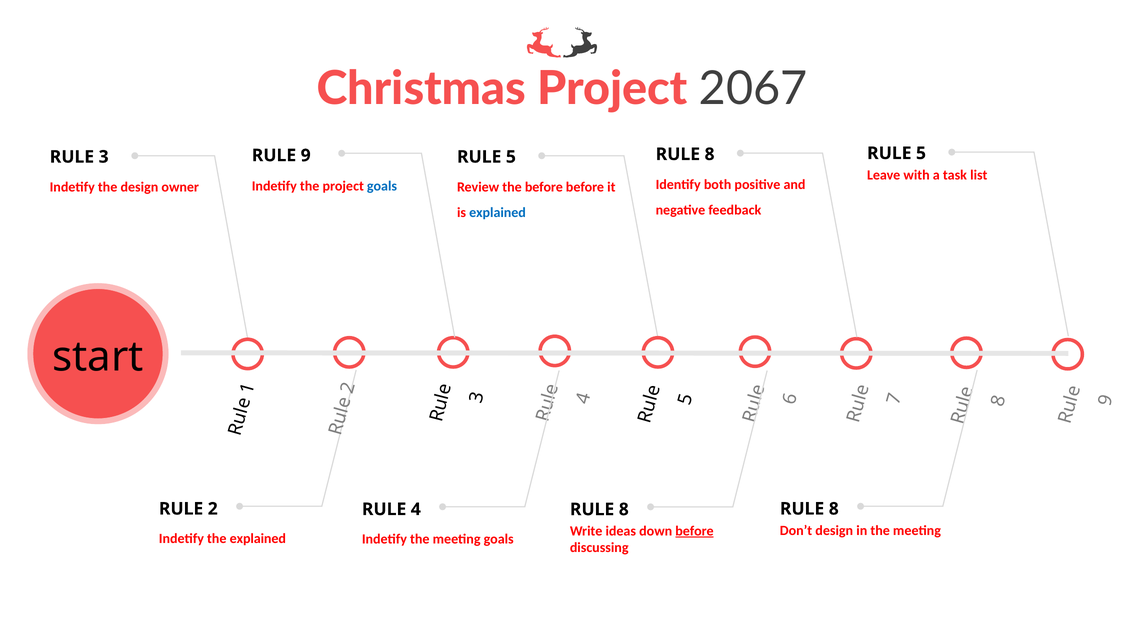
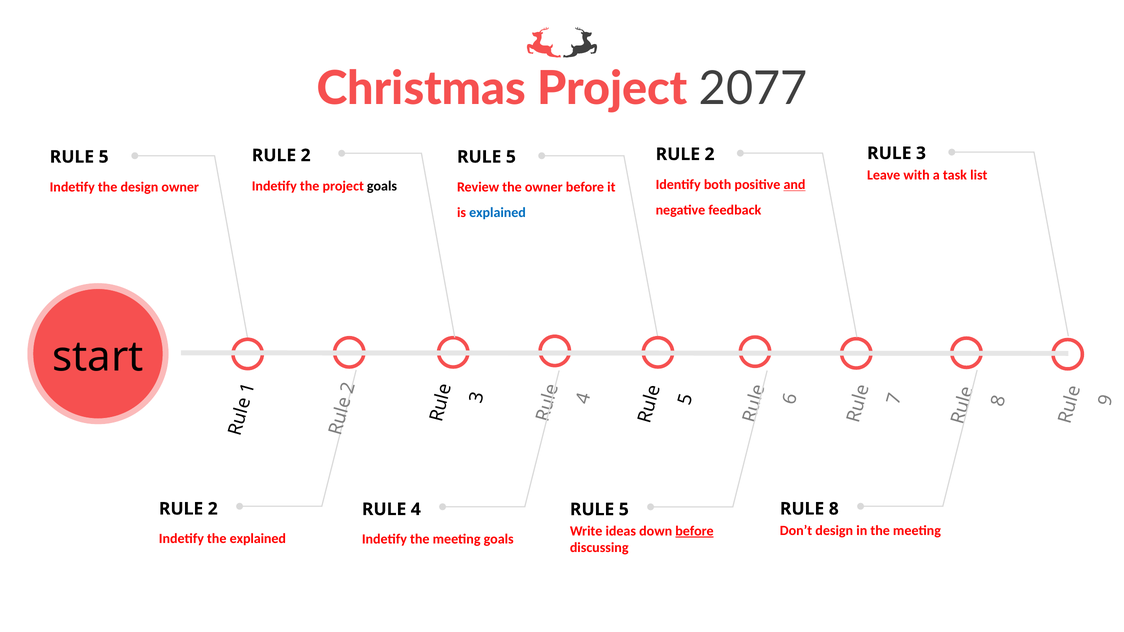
2067: 2067 -> 2077
5 at (921, 153): 5 -> 3
8 at (710, 154): 8 -> 2
9 at (306, 156): 9 -> 2
3 at (104, 157): 3 -> 5
and underline: none -> present
goals at (382, 186) colour: blue -> black
the before: before -> owner
8 at (624, 510): 8 -> 5
